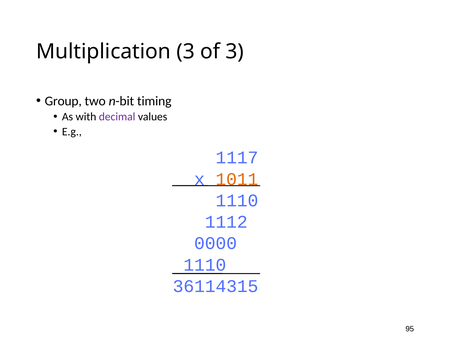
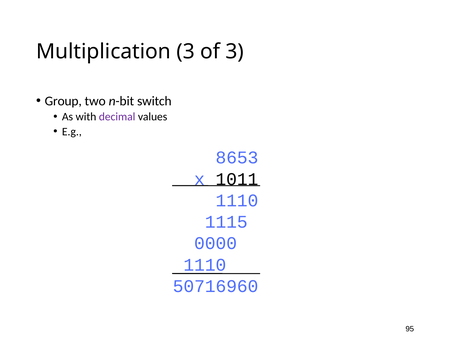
timing: timing -> switch
1117: 1117 -> 8653
1011 colour: orange -> black
1112: 1112 -> 1115
36114315: 36114315 -> 50716960
